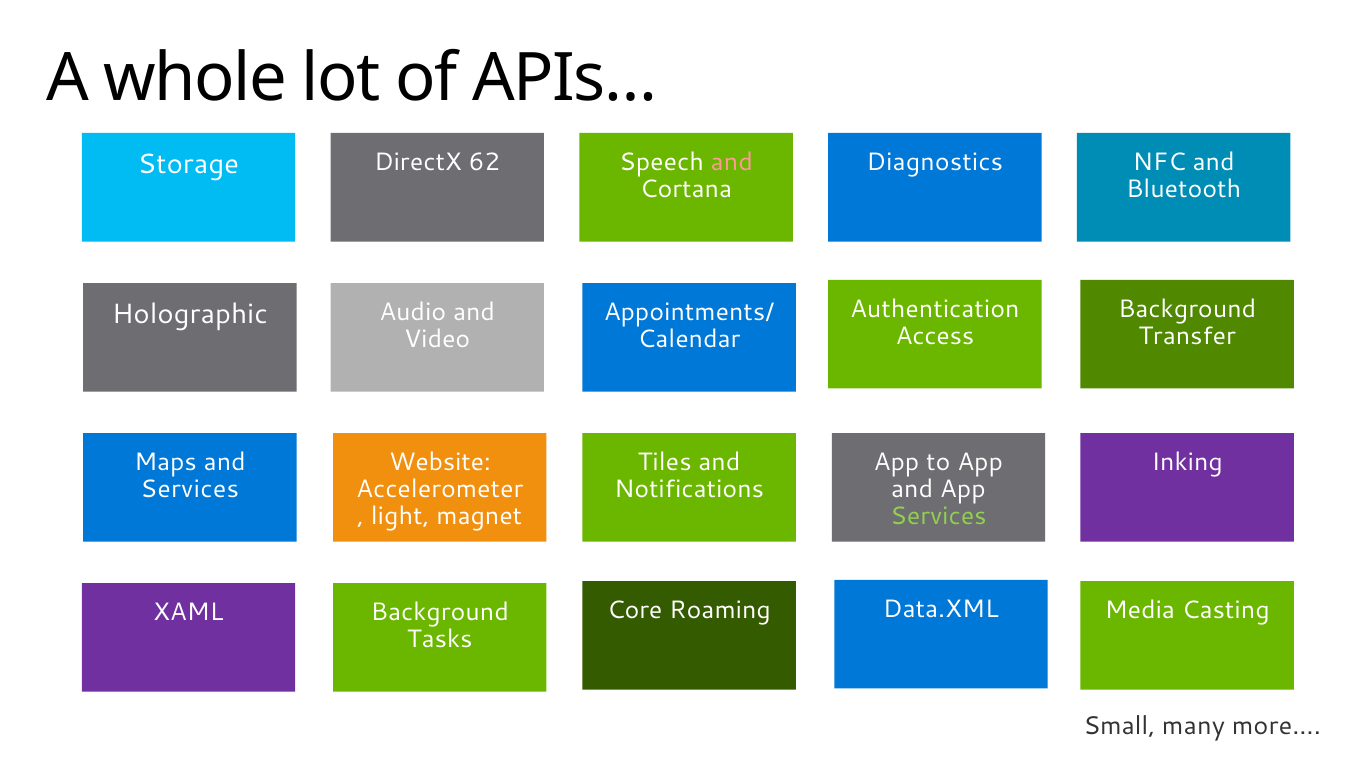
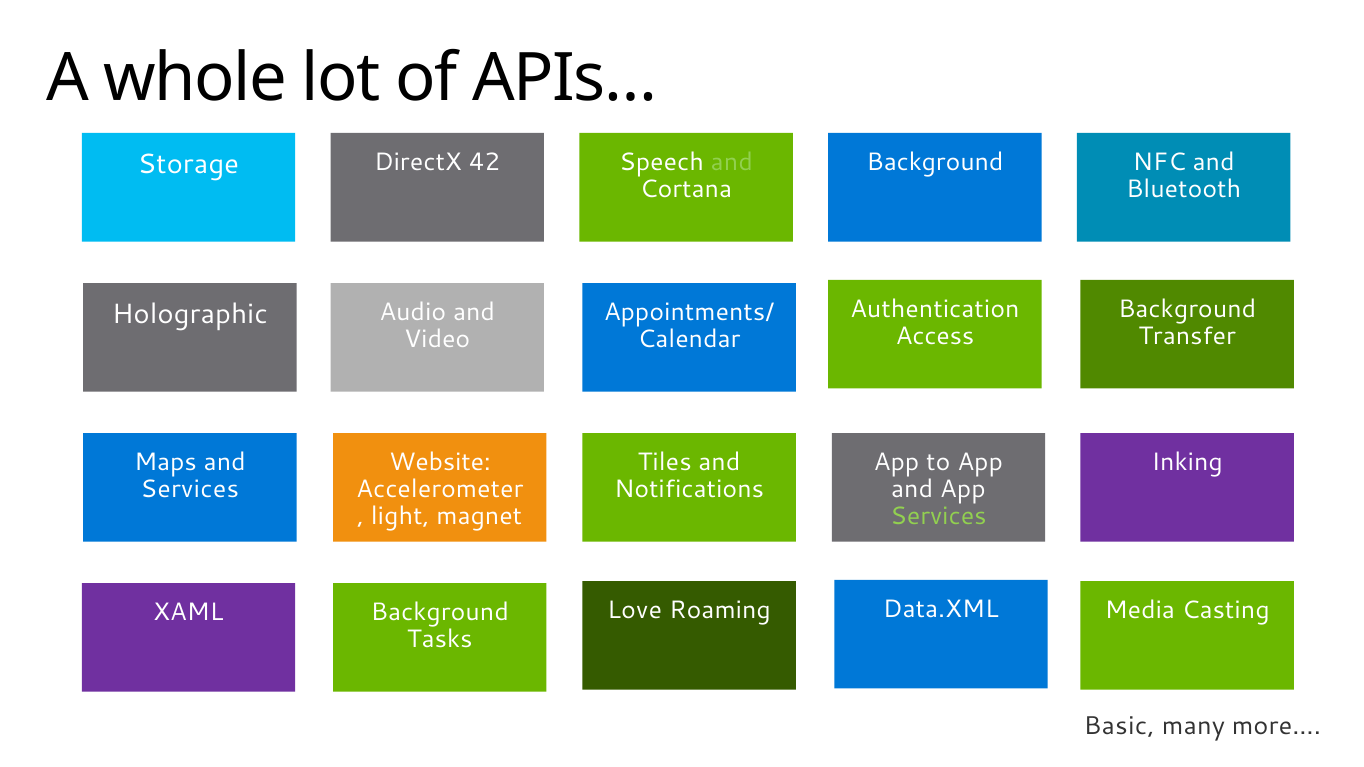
Diagnostics at (935, 162): Diagnostics -> Background
62: 62 -> 42
and at (732, 162) colour: pink -> light green
Core: Core -> Love
Small: Small -> Basic
